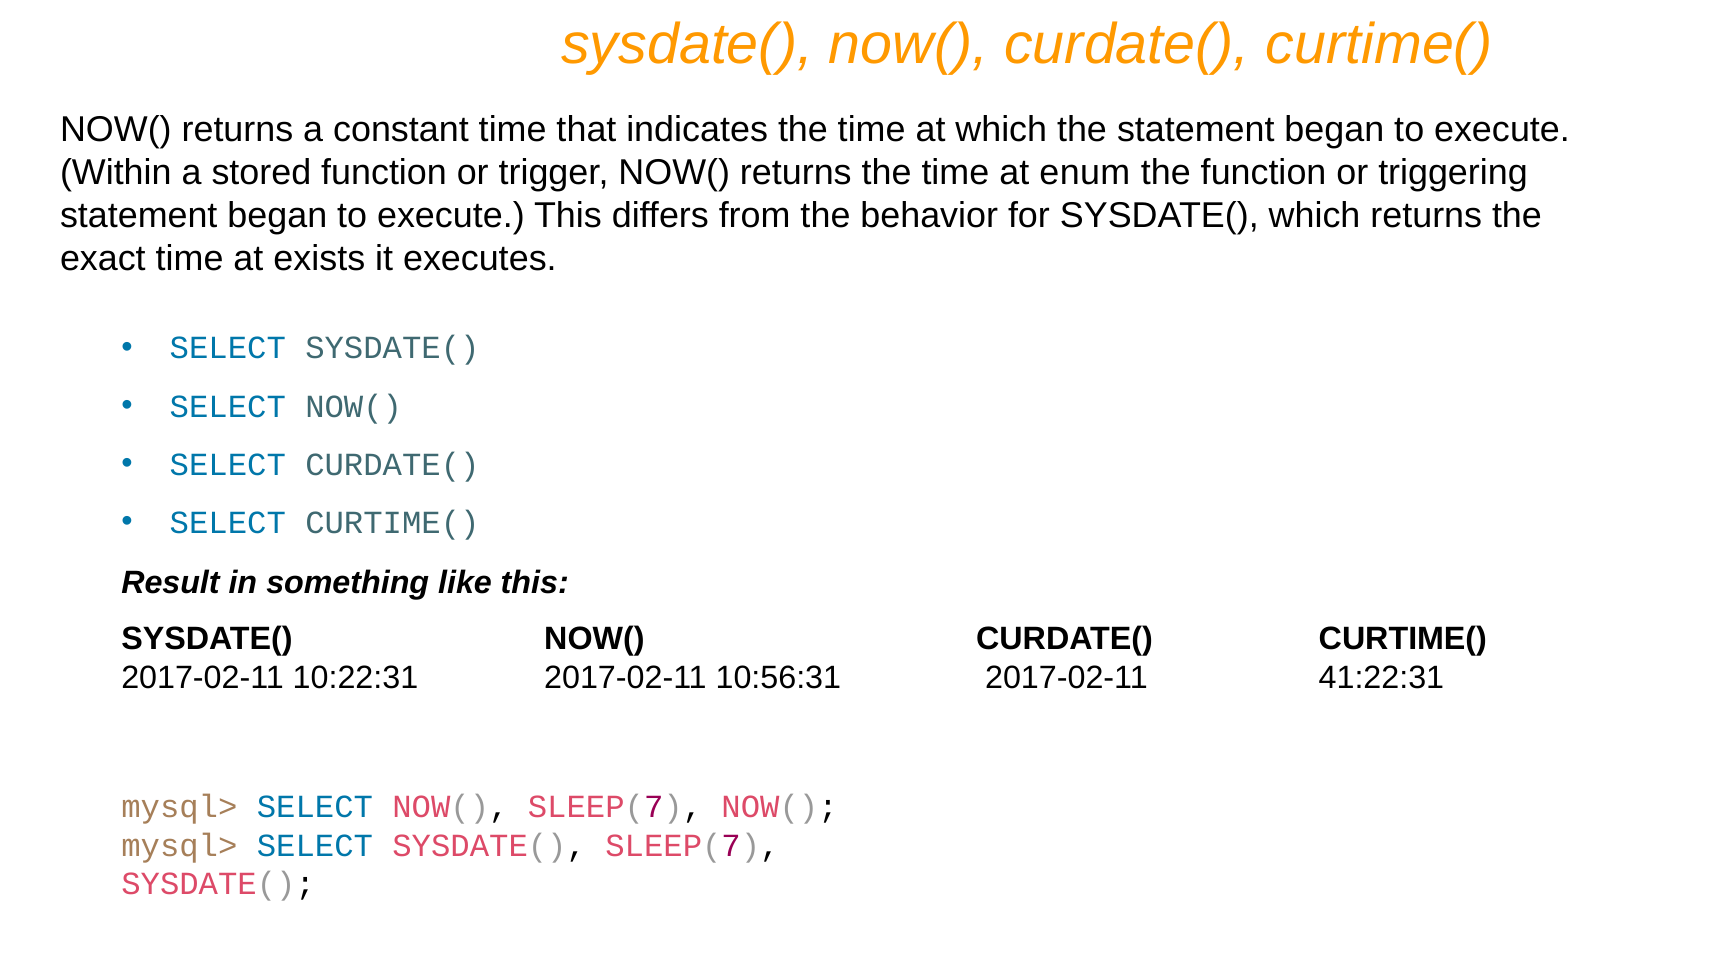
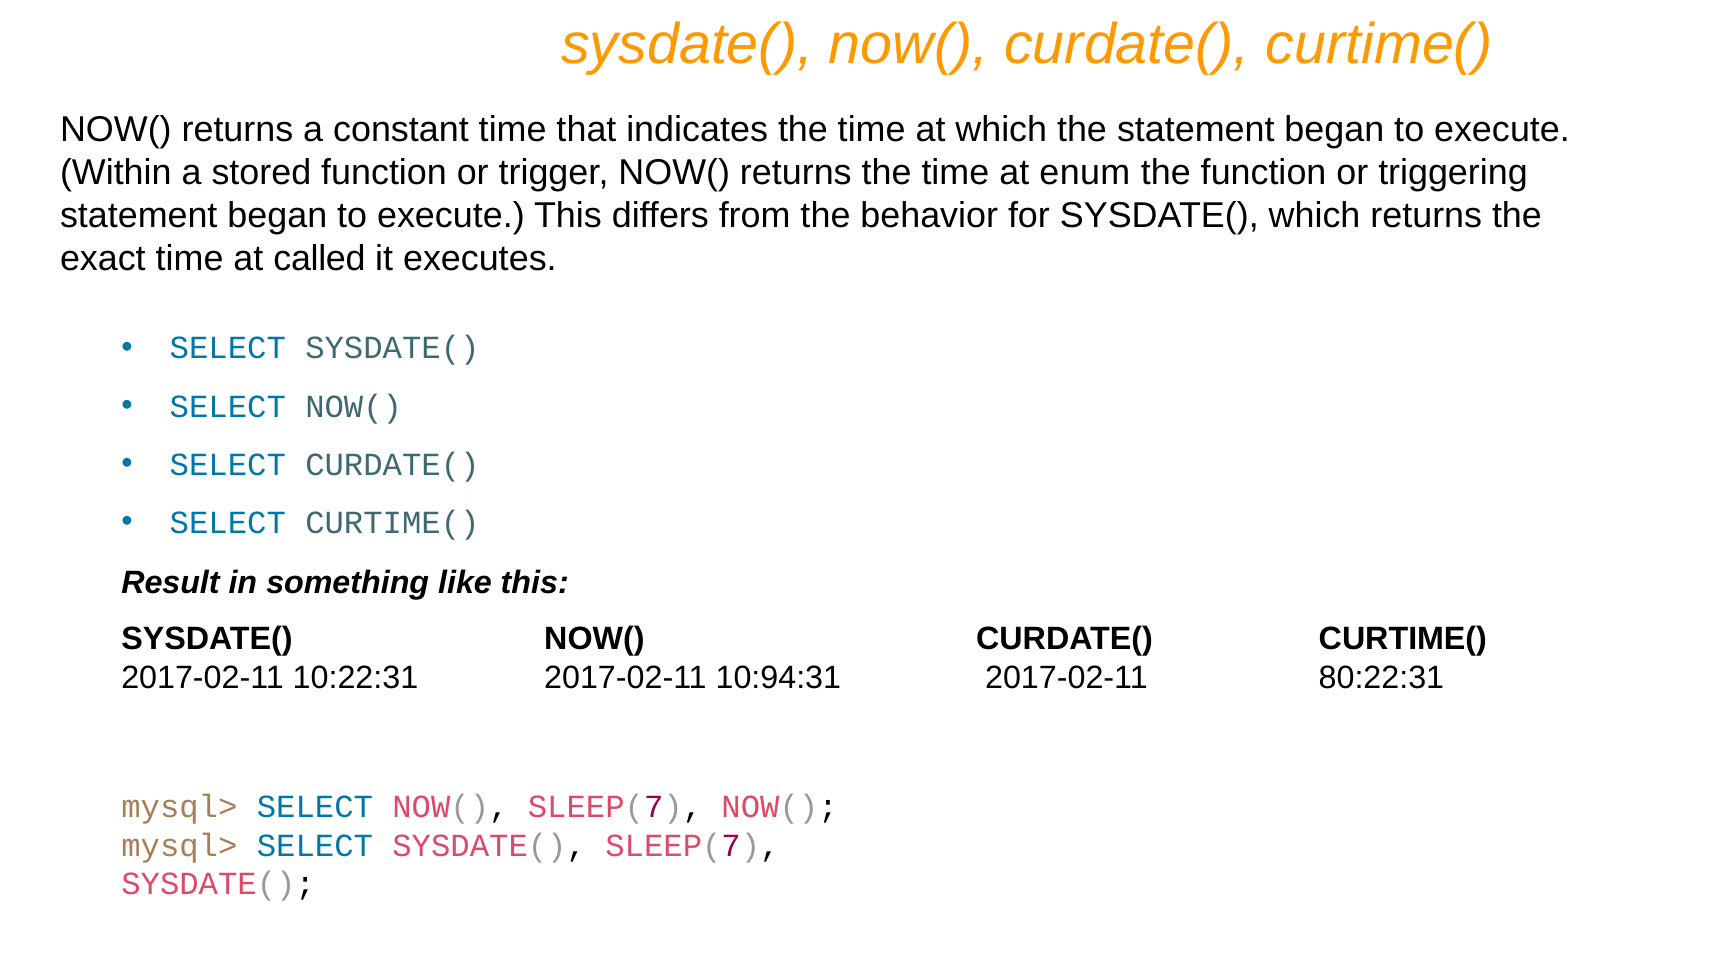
exists: exists -> called
10:56:31: 10:56:31 -> 10:94:31
41:22:31: 41:22:31 -> 80:22:31
